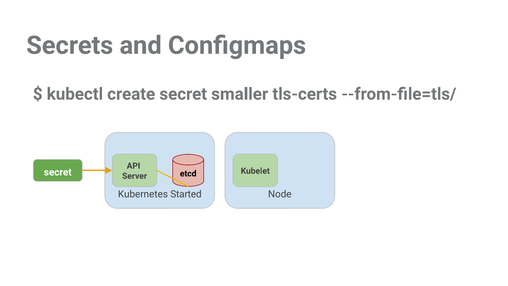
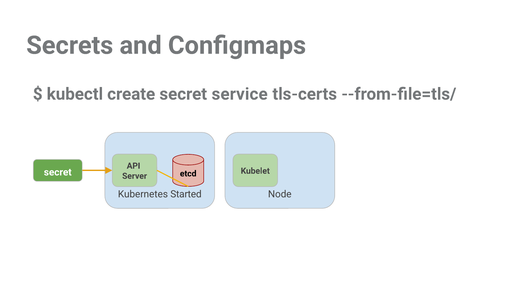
smaller: smaller -> service
